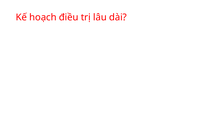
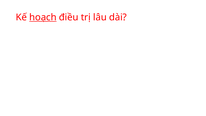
hoạch underline: none -> present
